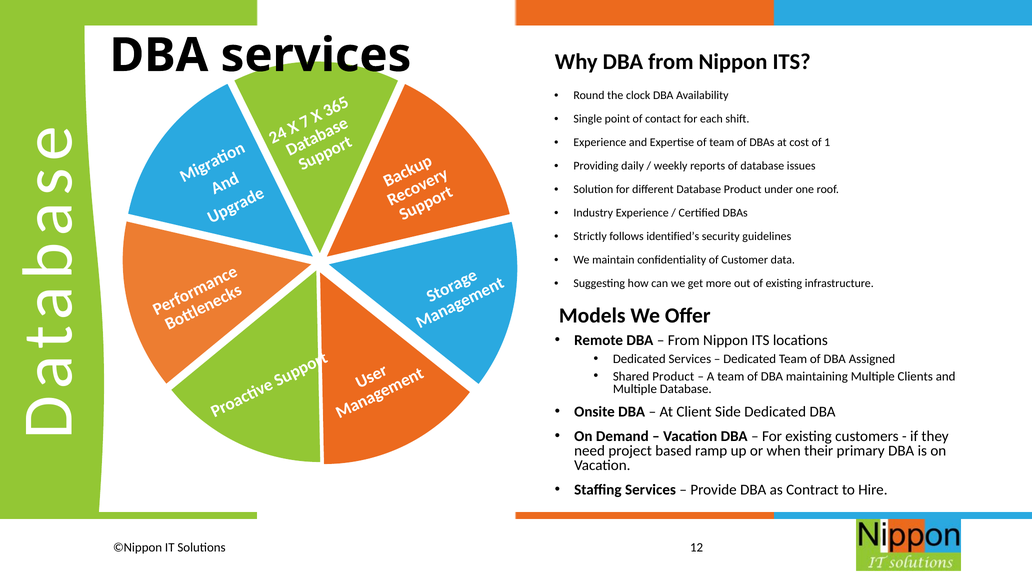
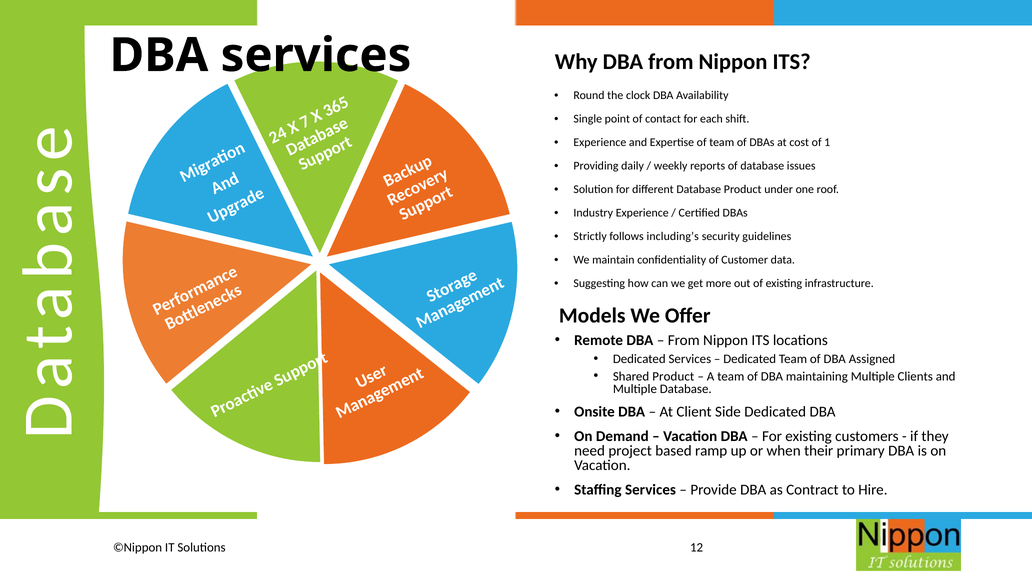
identified’s: identified’s -> including’s
